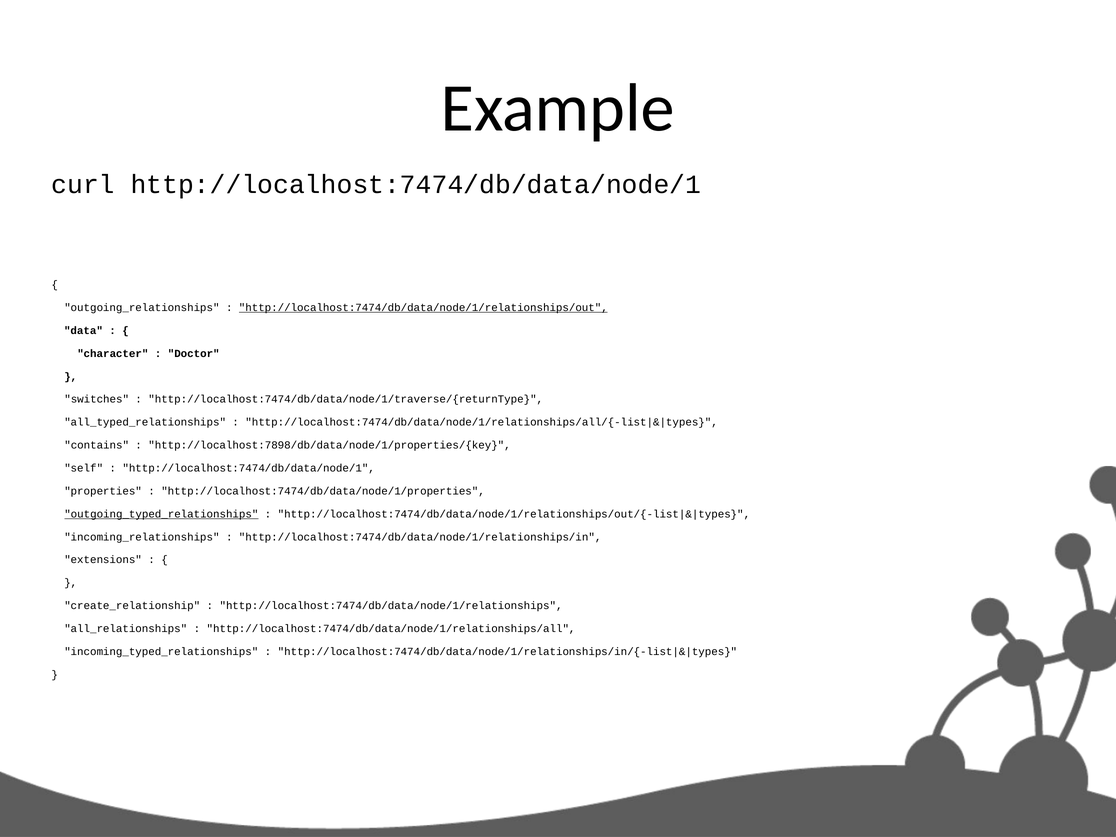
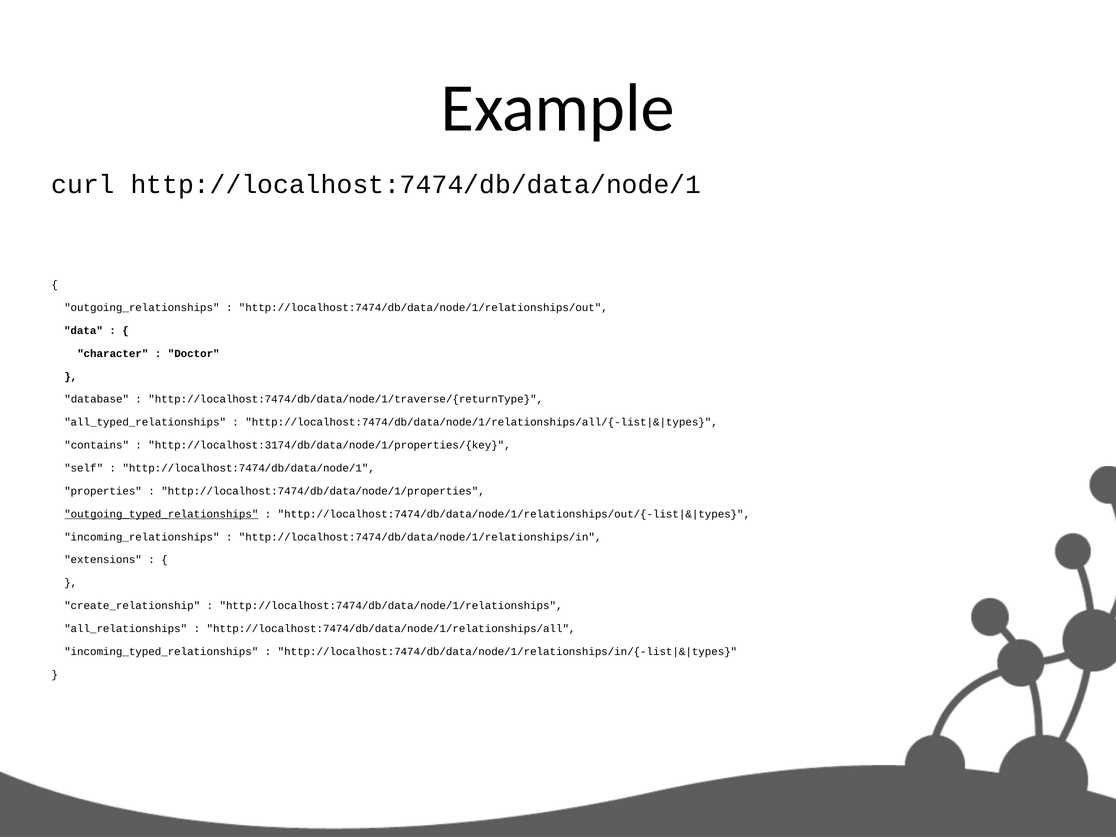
http://localhost:7474/db/data/node/1/relationships/out underline: present -> none
switches: switches -> database
http://localhost:7898/db/data/node/1/properties/{key: http://localhost:7898/db/data/node/1/properties/{key -> http://localhost:3174/db/data/node/1/properties/{key
